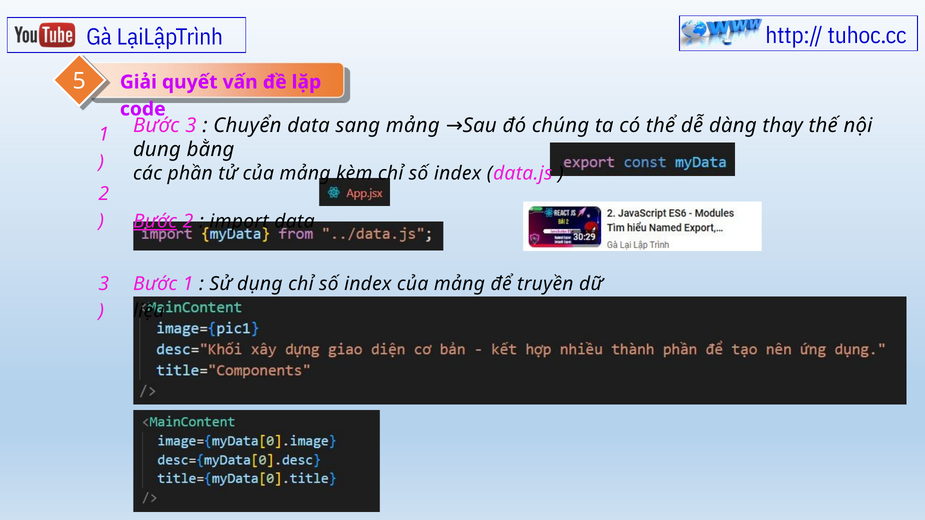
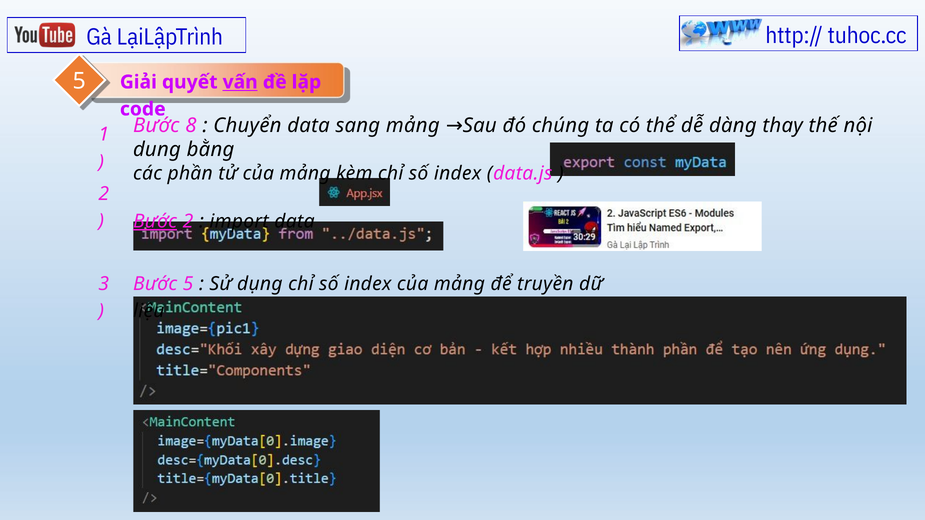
vấn underline: none -> present
Bước 3: 3 -> 8
Bước 1: 1 -> 5
